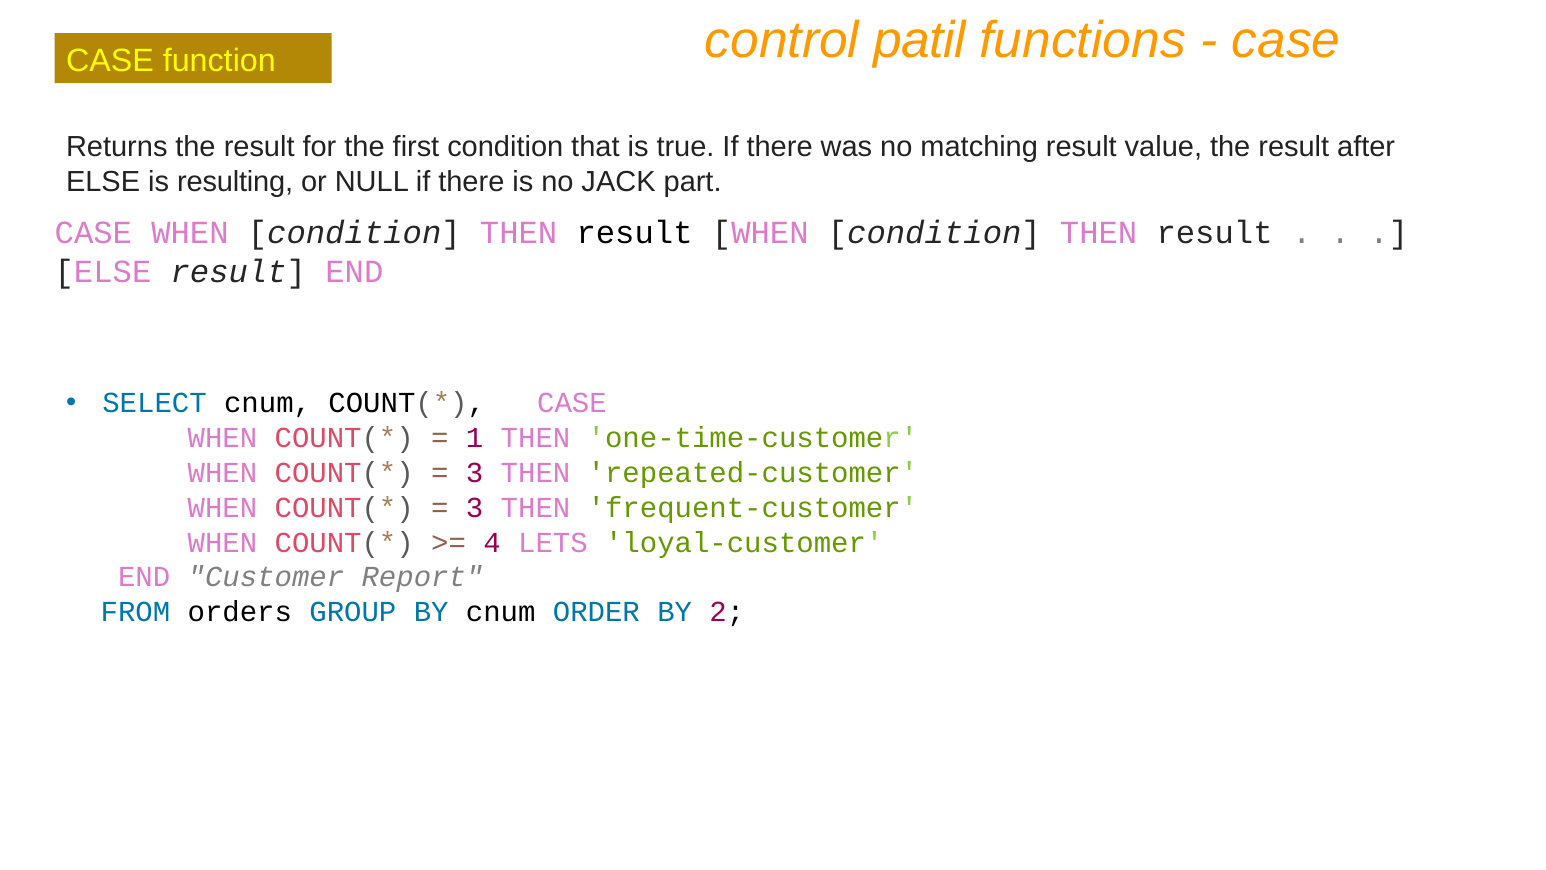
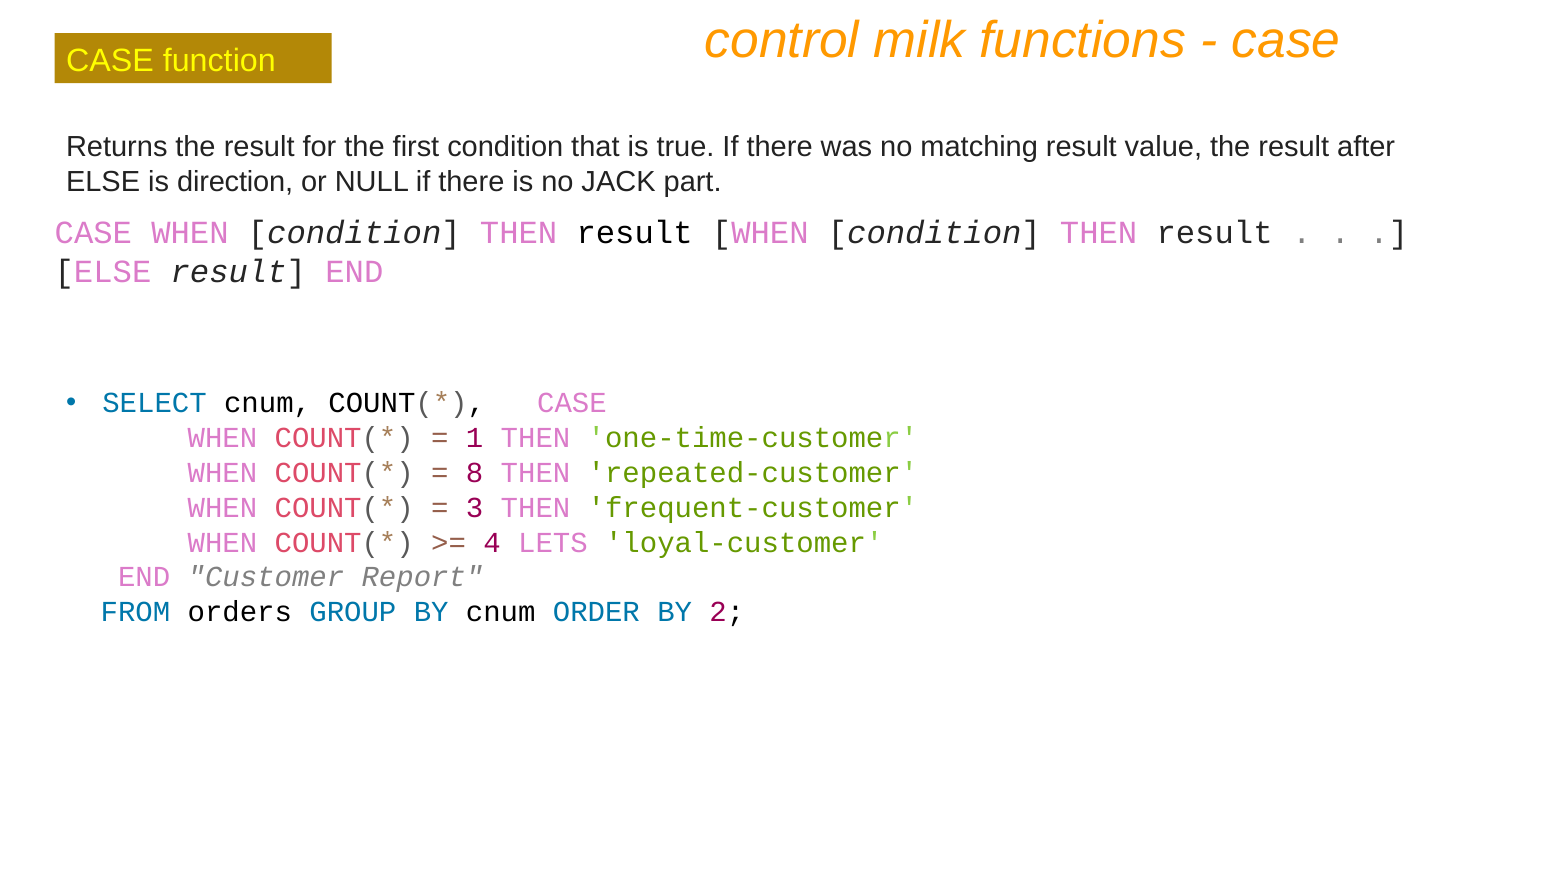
patil: patil -> milk
resulting: resulting -> direction
3 at (475, 473): 3 -> 8
